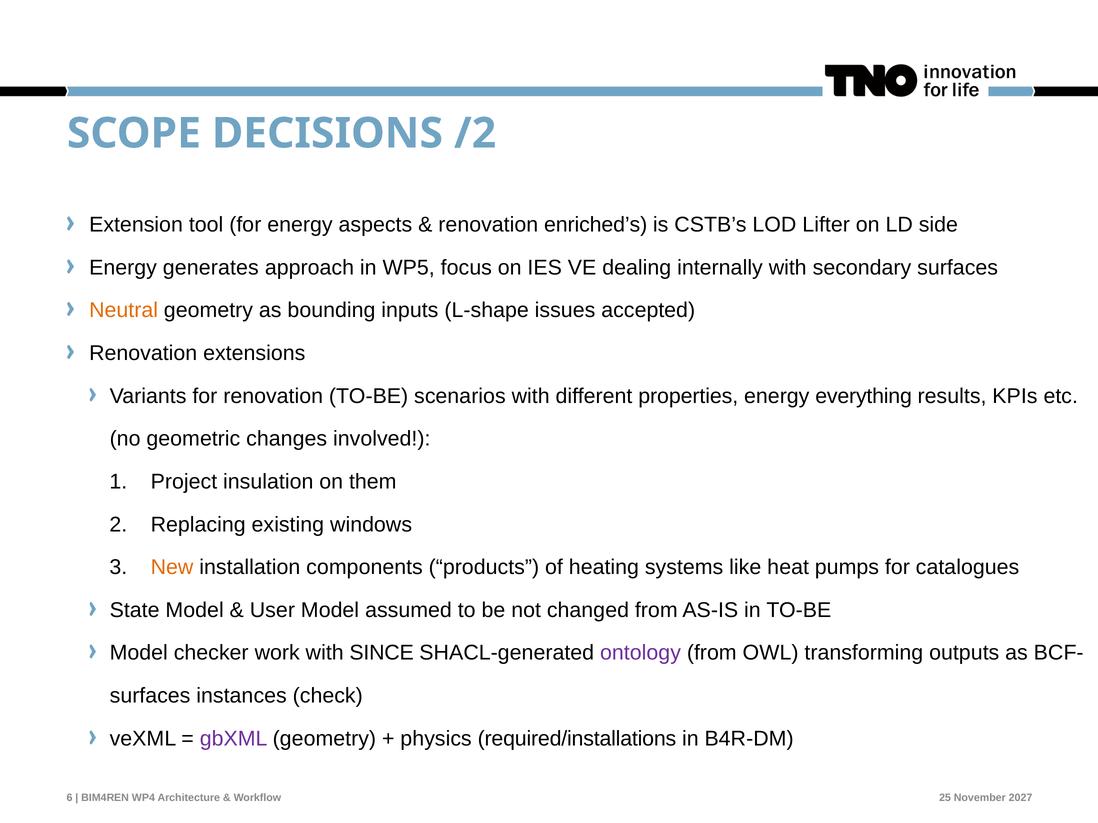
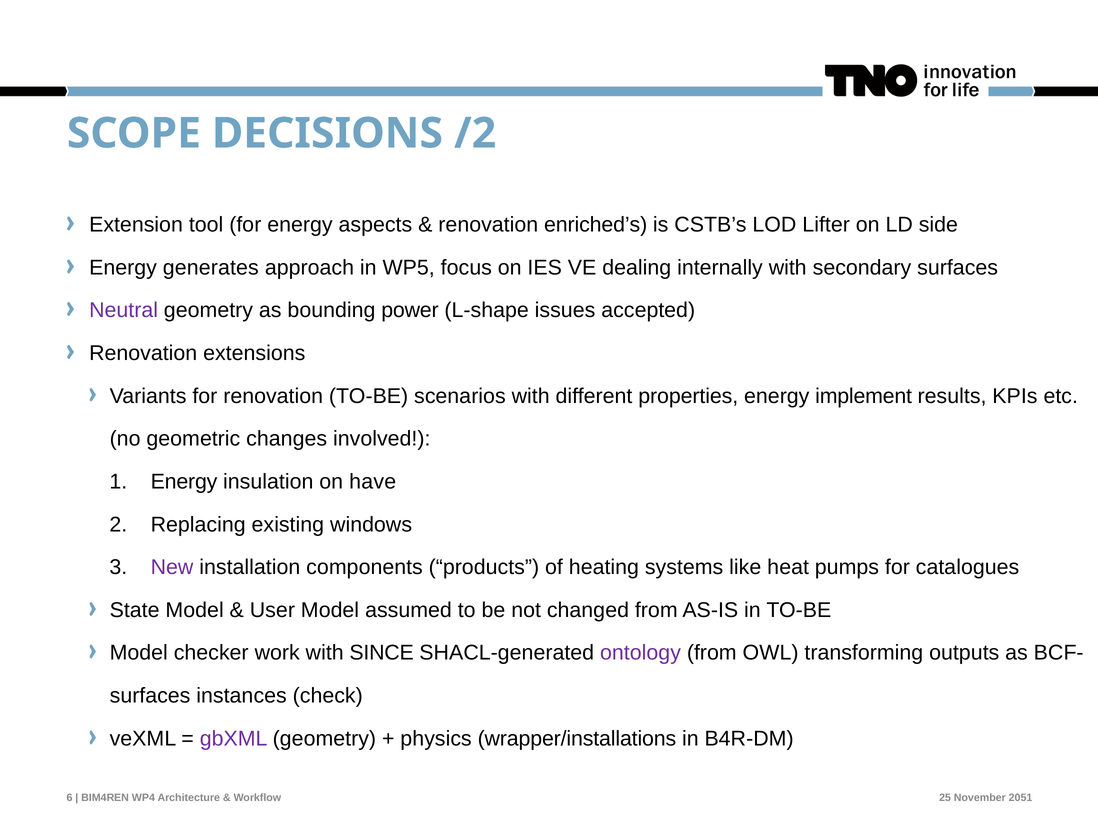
Neutral colour: orange -> purple
inputs: inputs -> power
everything: everything -> implement
Project at (184, 482): Project -> Energy
them: them -> have
New colour: orange -> purple
required/installations: required/installations -> wrapper/installations
2027: 2027 -> 2051
